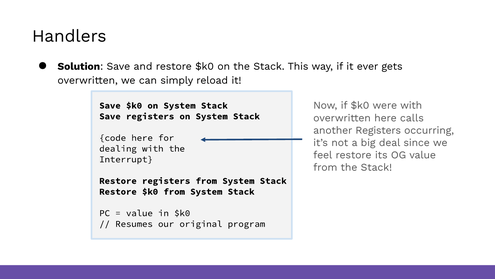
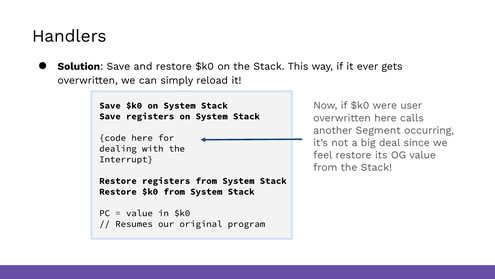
were with: with -> user
another Registers: Registers -> Segment
